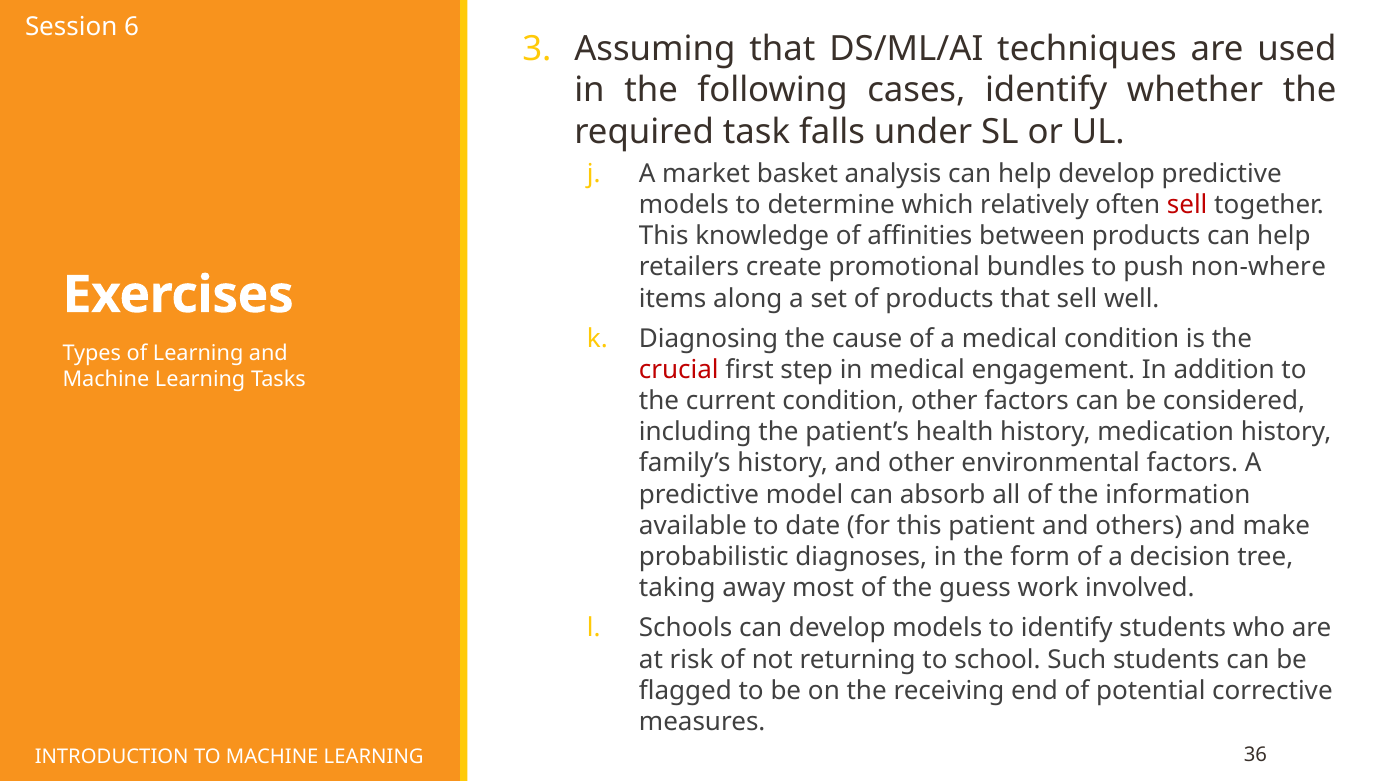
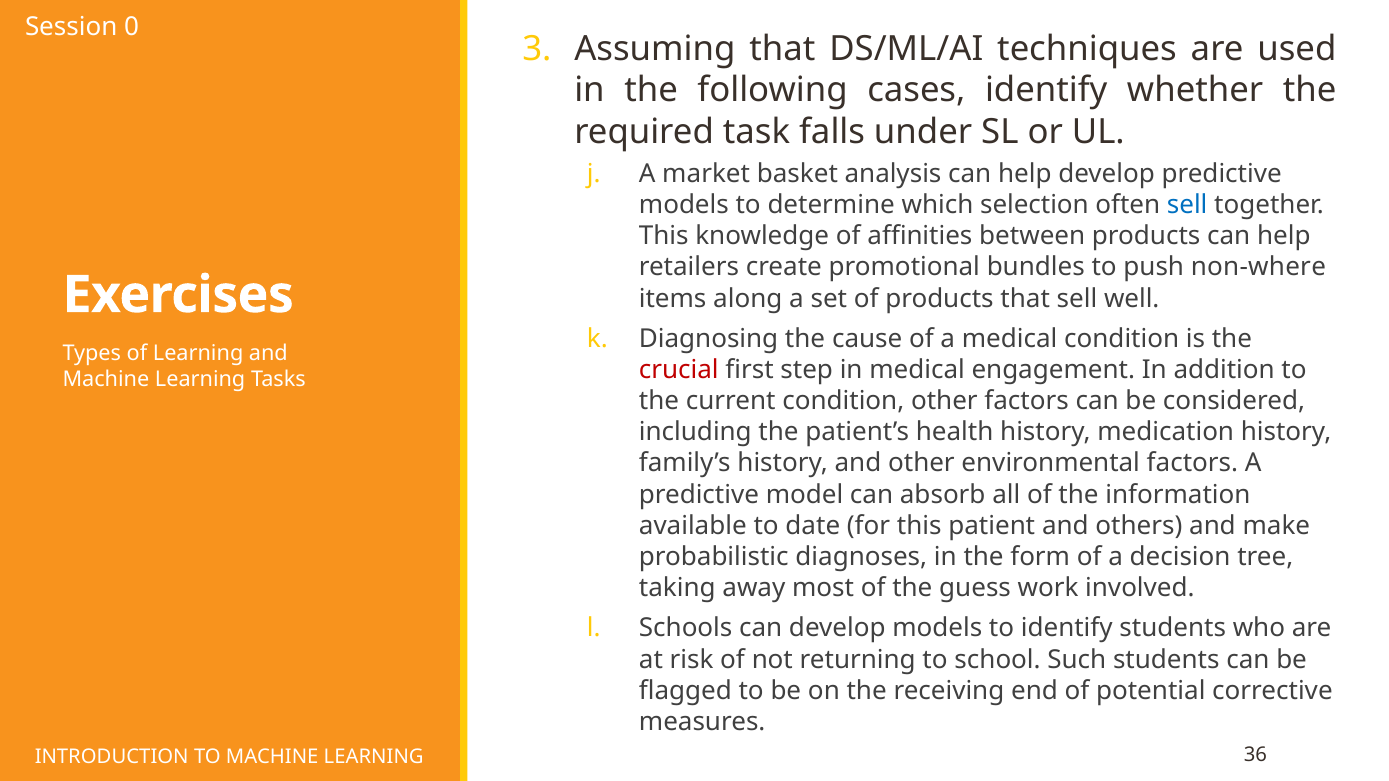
6: 6 -> 0
relatively: relatively -> selection
sell at (1187, 205) colour: red -> blue
